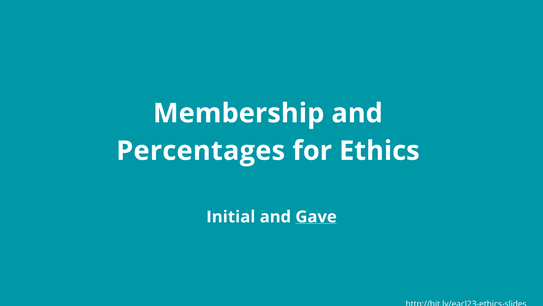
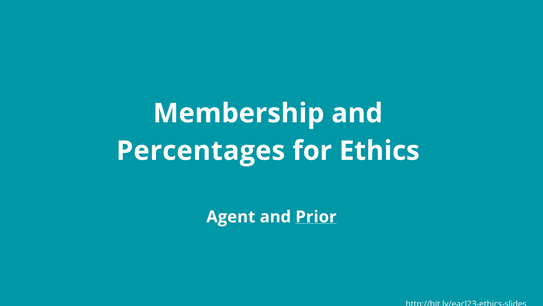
Initial: Initial -> Agent
Gave: Gave -> Prior
